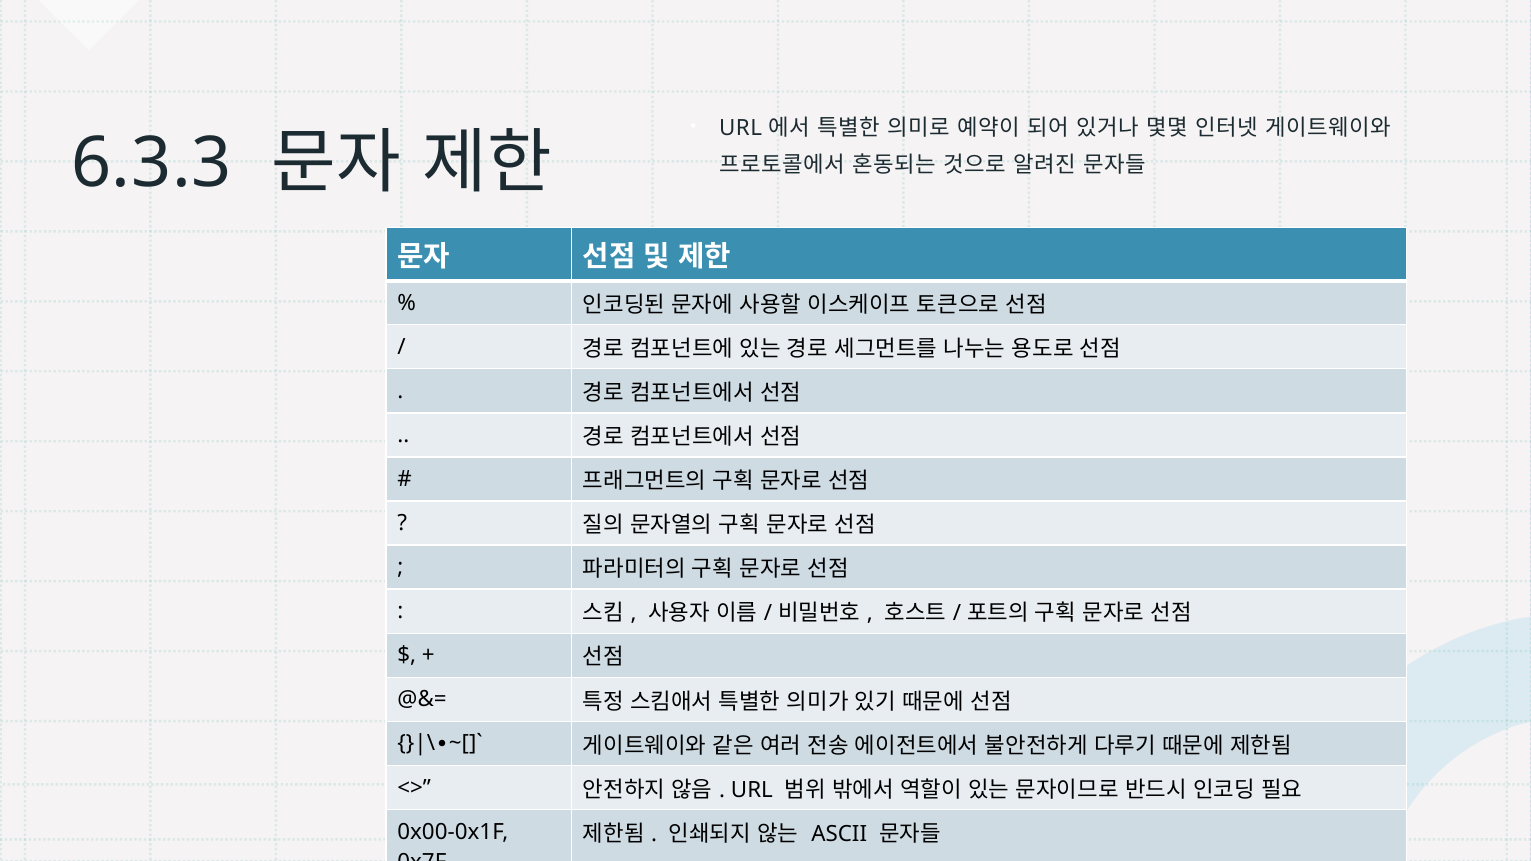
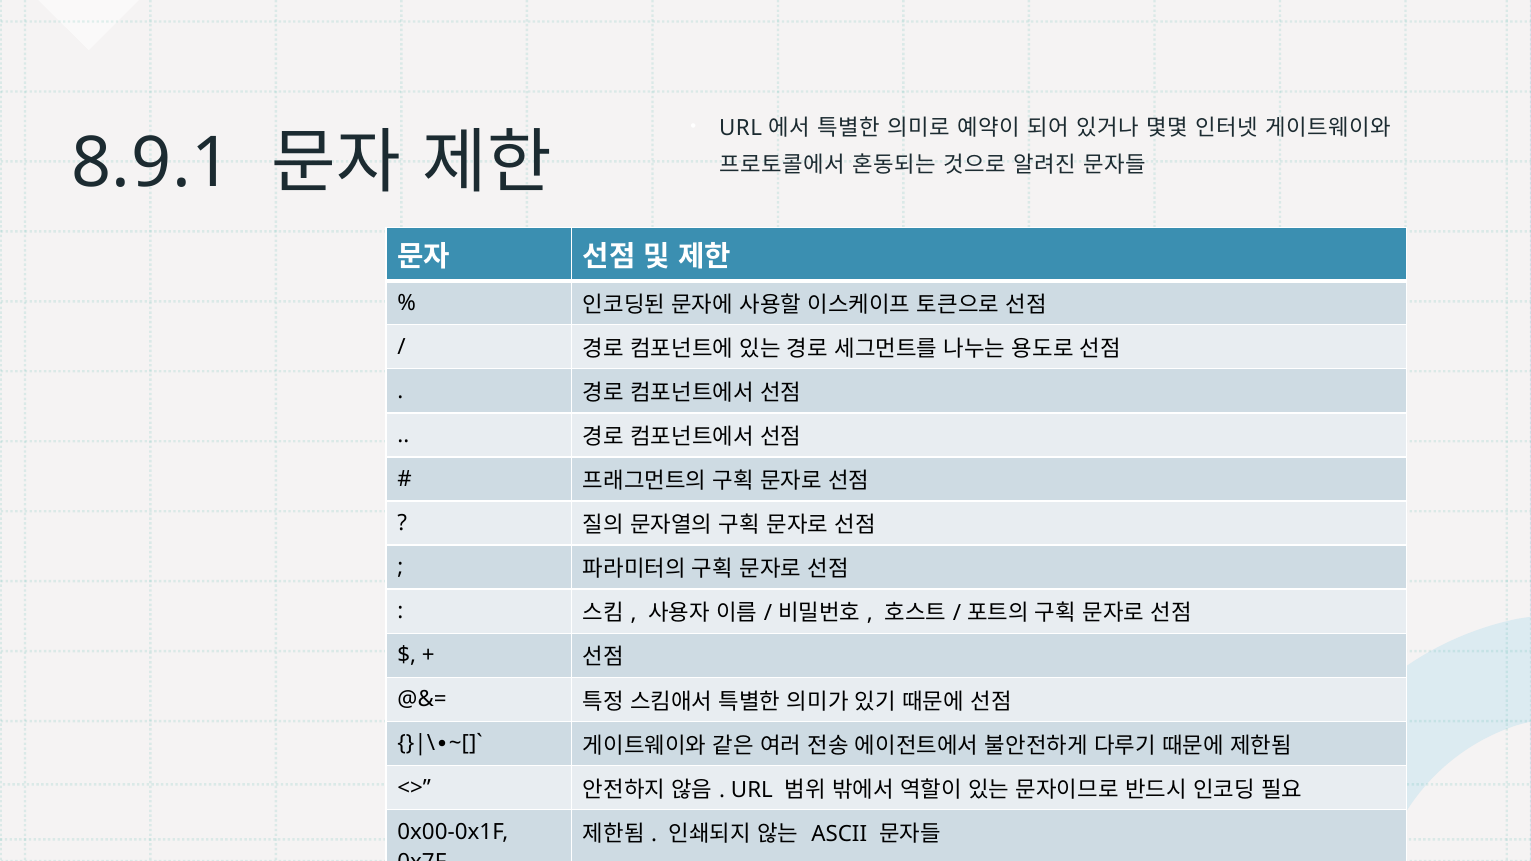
6.3.3: 6.3.3 -> 8.9.1
